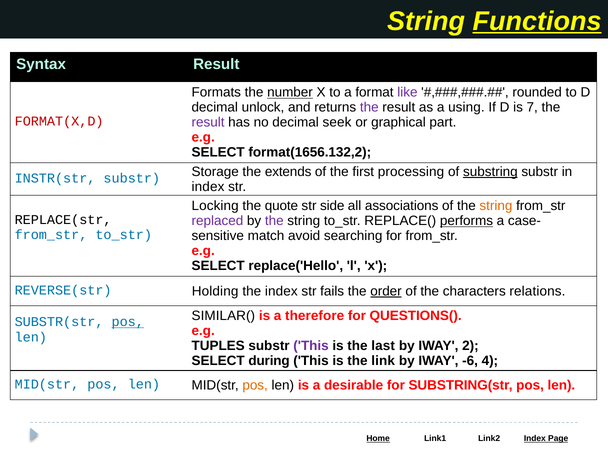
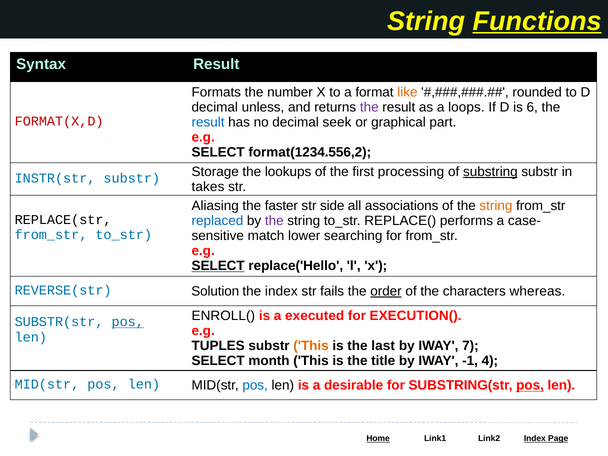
number underline: present -> none
like colour: purple -> orange
unlock: unlock -> unless
using: using -> loops
7: 7 -> 6
result at (208, 122) colour: purple -> blue
format(1656.132,2: format(1656.132,2 -> format(1234.556,2
extends: extends -> lookups
index at (208, 187): index -> takes
Locking: Locking -> Aliasing
quote: quote -> faster
replaced colour: purple -> blue
performs underline: present -> none
avoid: avoid -> lower
SELECT at (218, 266) underline: none -> present
Holding: Holding -> Solution
relations: relations -> whereas
SIMILAR(: SIMILAR( -> ENROLL(
therefore: therefore -> executed
QUESTIONS(: QUESTIONS( -> EXECUTION(
This at (311, 346) colour: purple -> orange
2: 2 -> 7
during: during -> month
link: link -> title
-6: -6 -> -1
pos at (255, 385) colour: orange -> blue
pos at (530, 385) underline: none -> present
